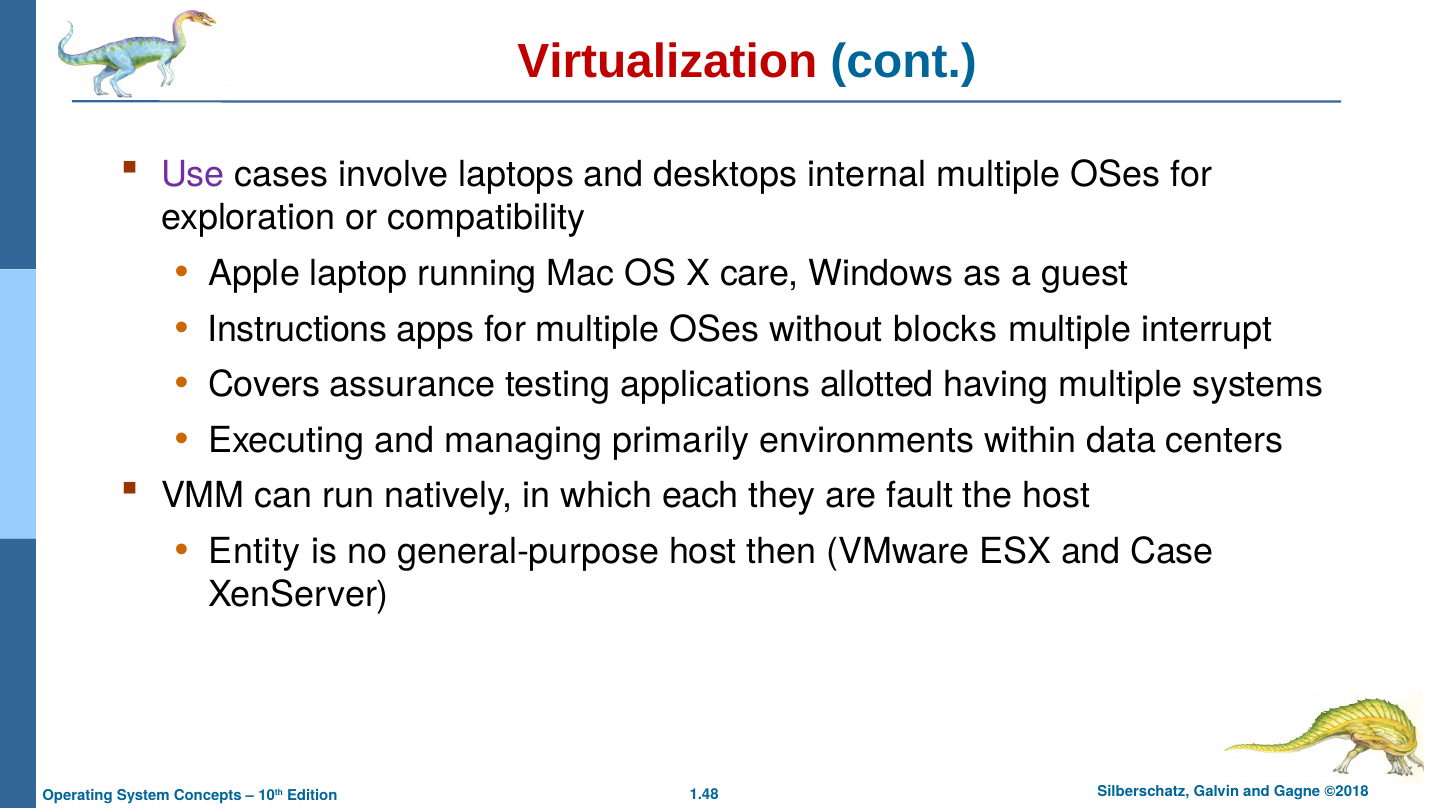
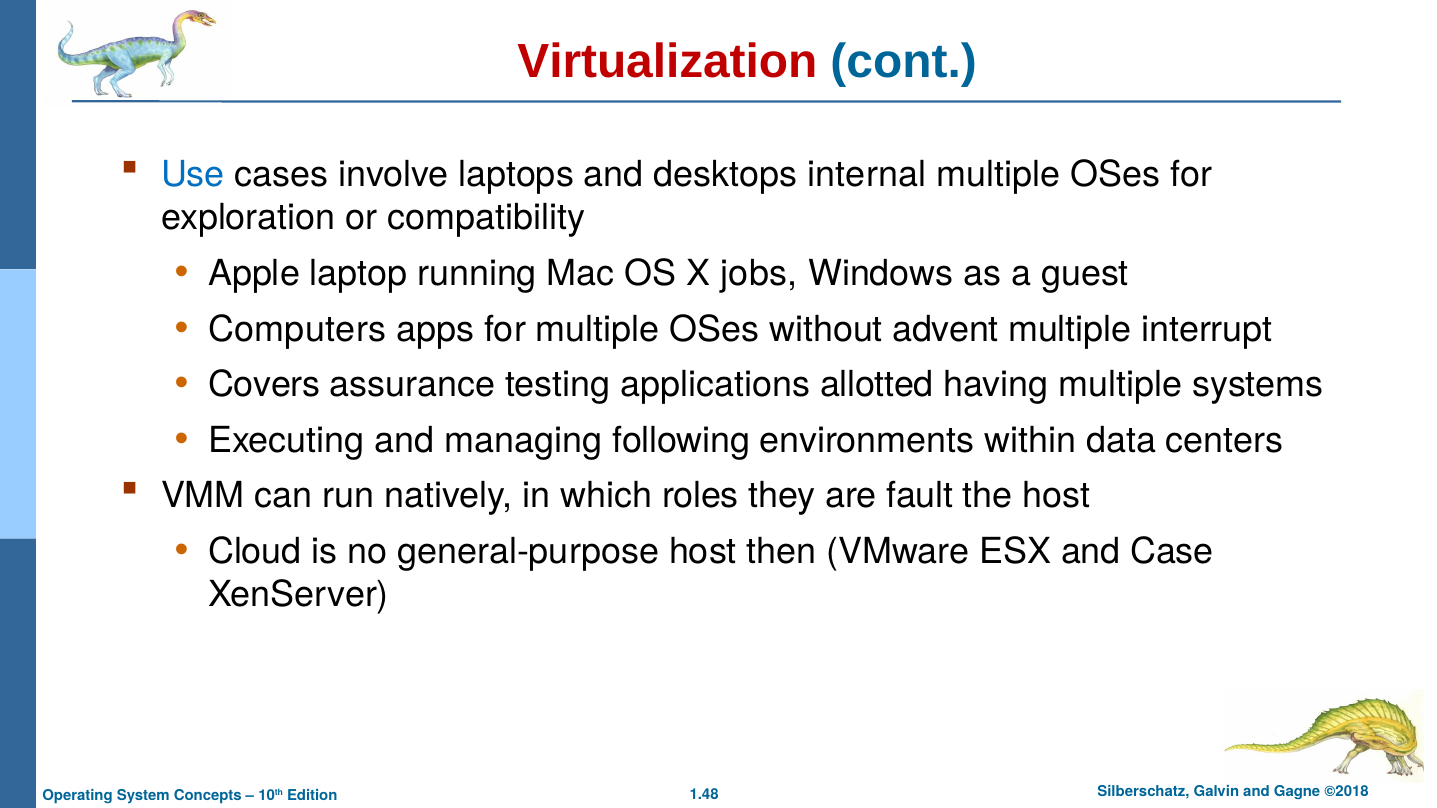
Use colour: purple -> blue
care: care -> jobs
Instructions: Instructions -> Computers
blocks: blocks -> advent
primarily: primarily -> following
each: each -> roles
Entity: Entity -> Cloud
